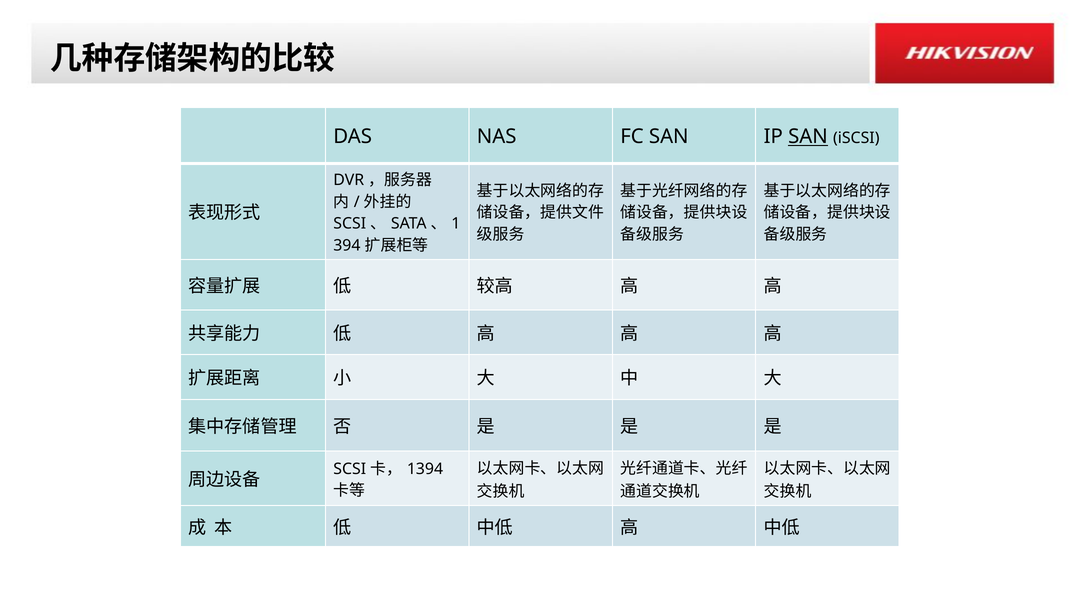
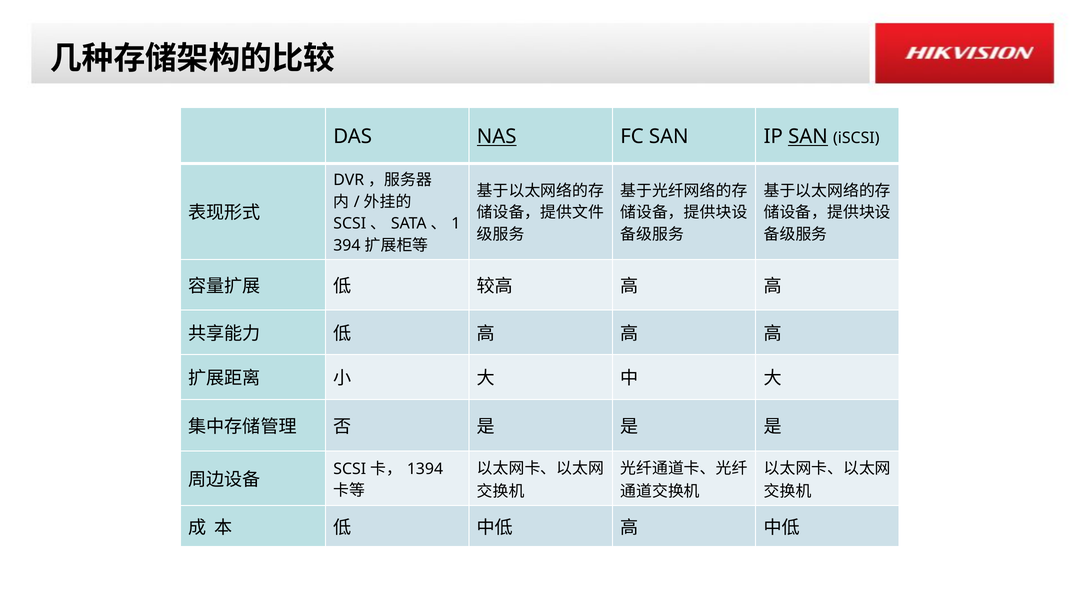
NAS underline: none -> present
